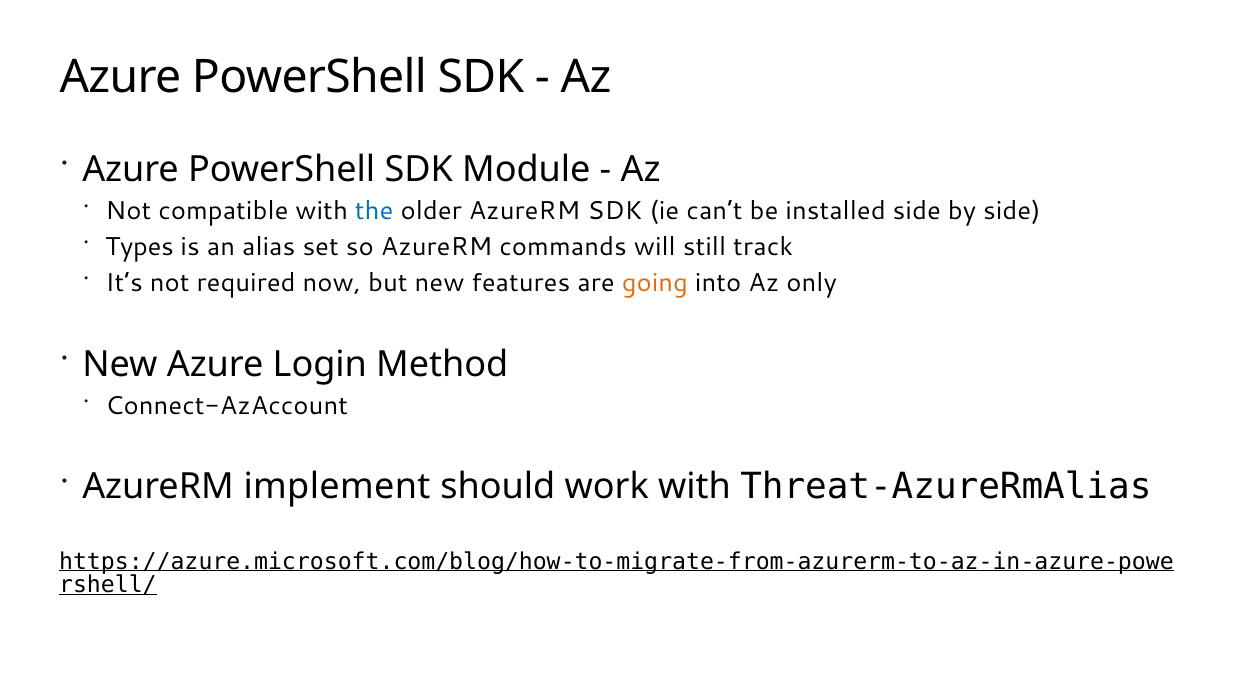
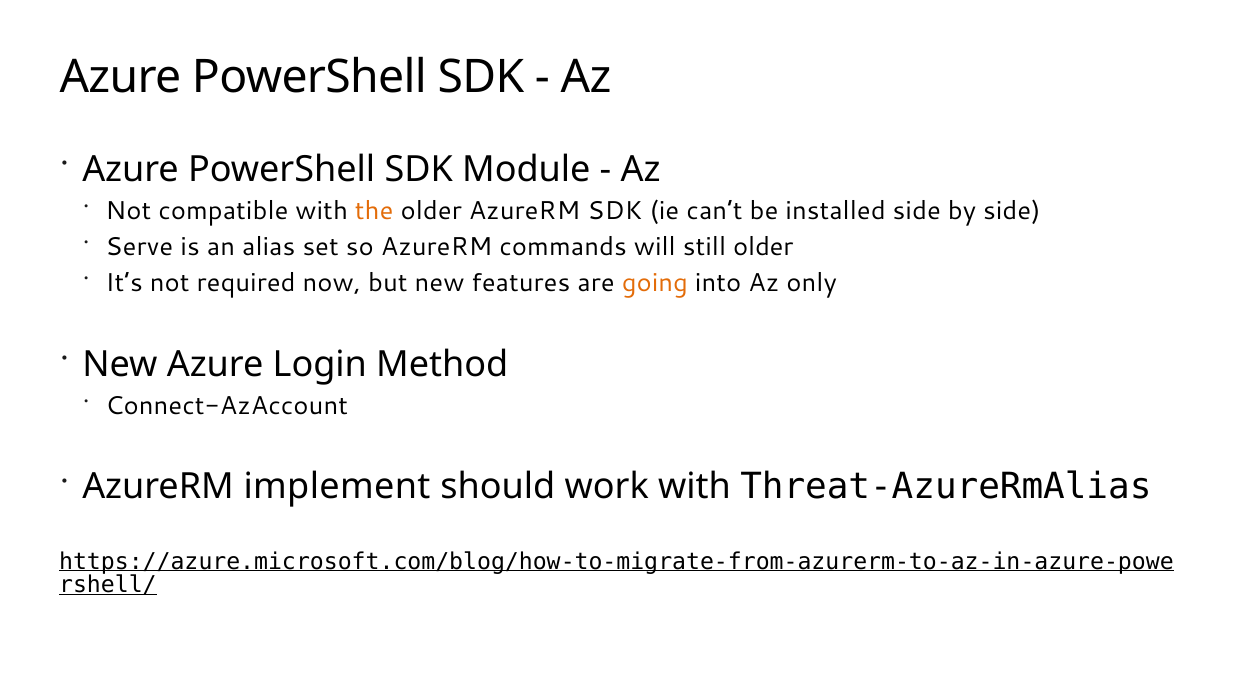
the colour: blue -> orange
Types: Types -> Serve
still track: track -> older
